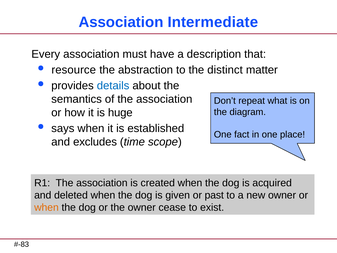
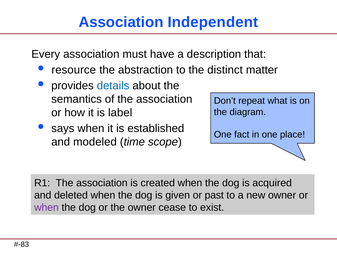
Intermediate: Intermediate -> Independent
huge: huge -> label
excludes: excludes -> modeled
when at (46, 207) colour: orange -> purple
